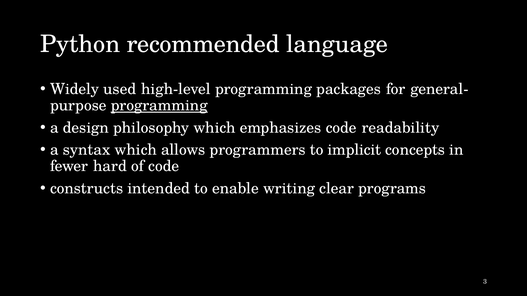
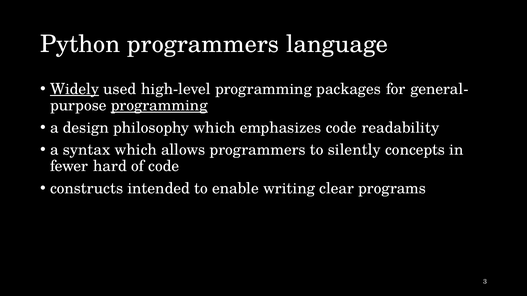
Python recommended: recommended -> programmers
Widely underline: none -> present
implicit: implicit -> silently
